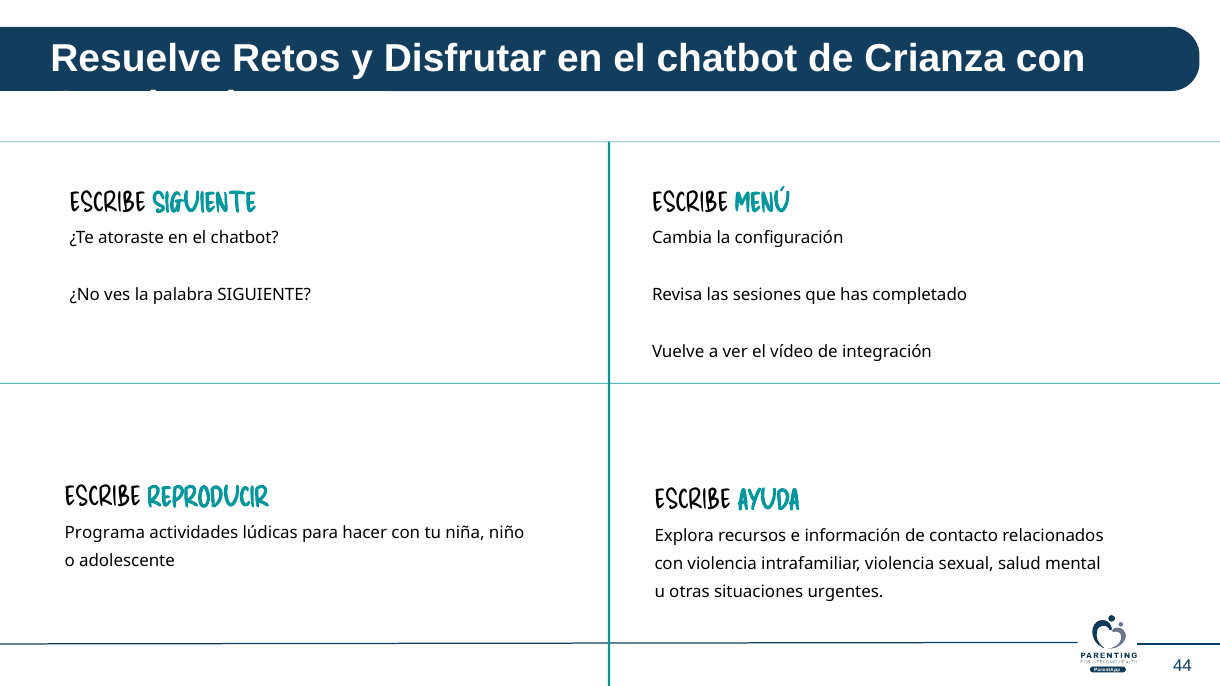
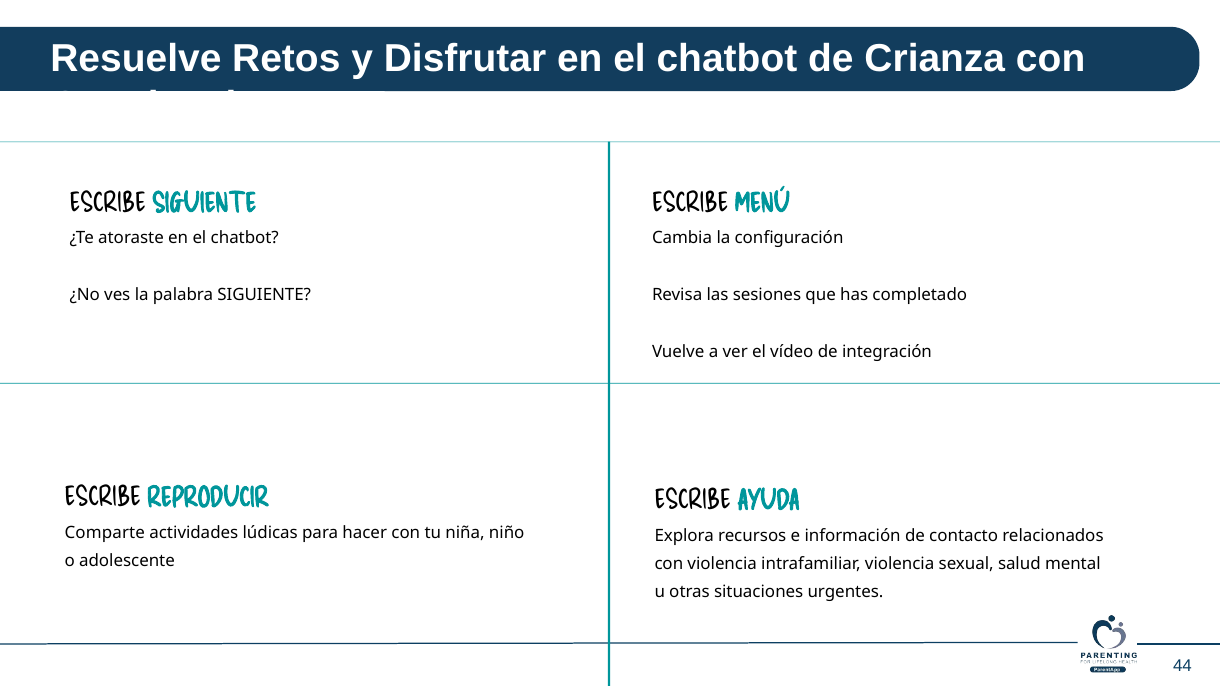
Programa: Programa -> Comparte
